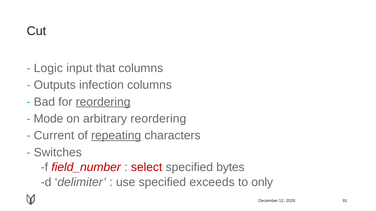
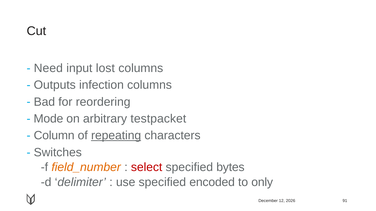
Logic: Logic -> Need
that: that -> lost
reordering at (103, 102) underline: present -> none
arbitrary reordering: reordering -> testpacket
Current: Current -> Column
field_number colour: red -> orange
exceeds: exceeds -> encoded
